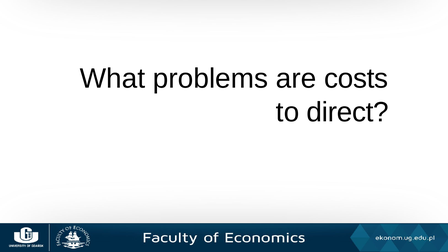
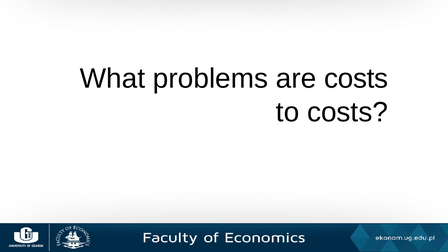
to direct: direct -> costs
